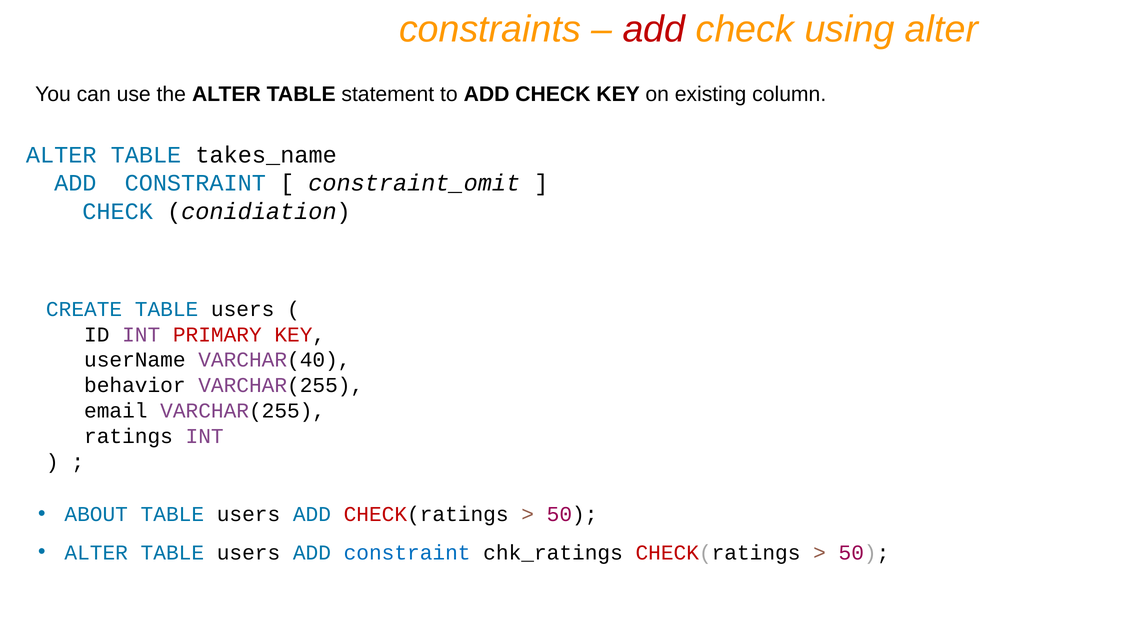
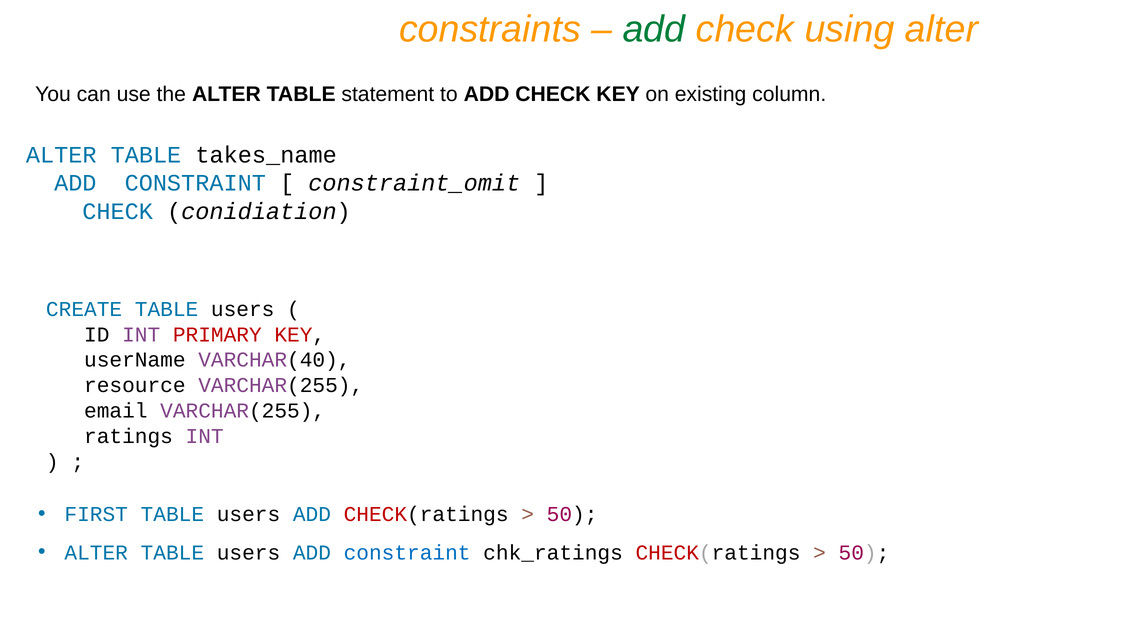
add at (654, 29) colour: red -> green
behavior: behavior -> resource
ABOUT: ABOUT -> FIRST
